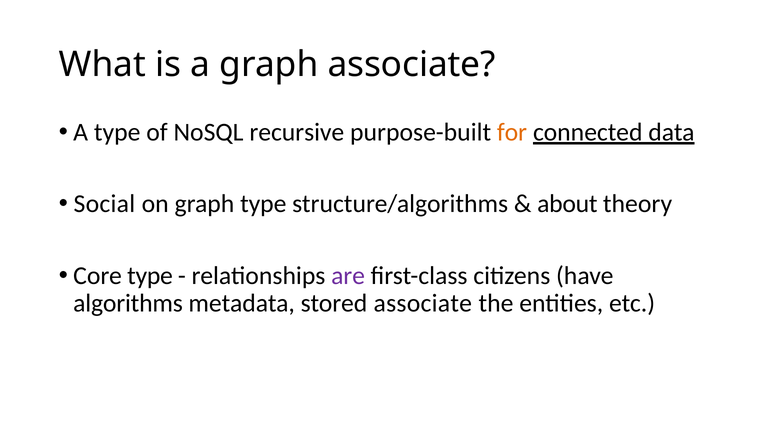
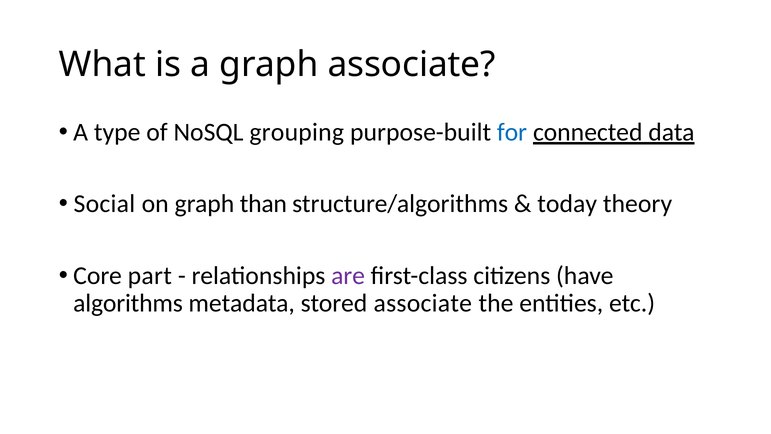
recursive: recursive -> grouping
for colour: orange -> blue
graph type: type -> than
about: about -> today
Core type: type -> part
